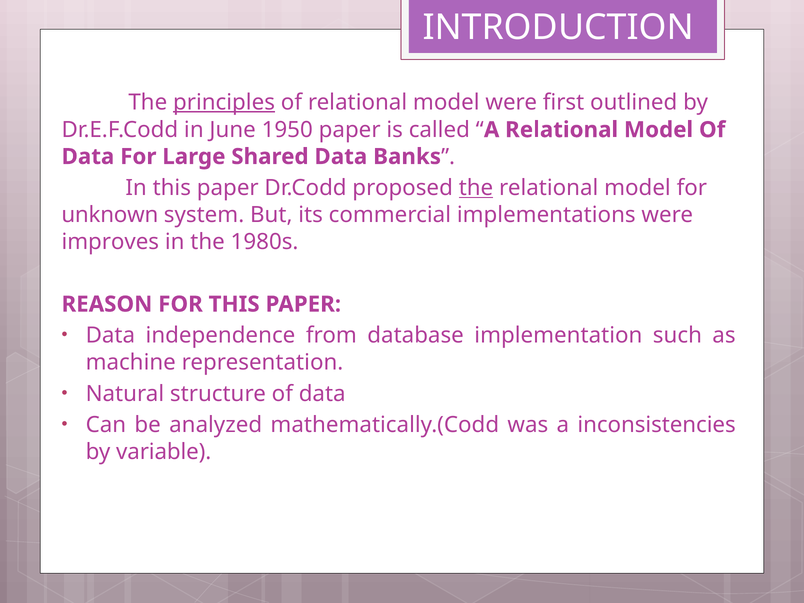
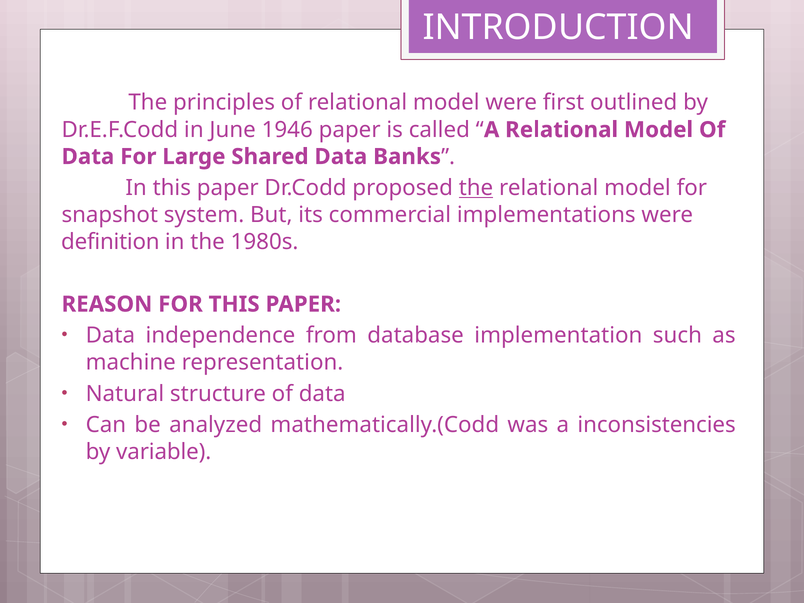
principles underline: present -> none
1950: 1950 -> 1946
unknown: unknown -> snapshot
improves: improves -> definition
